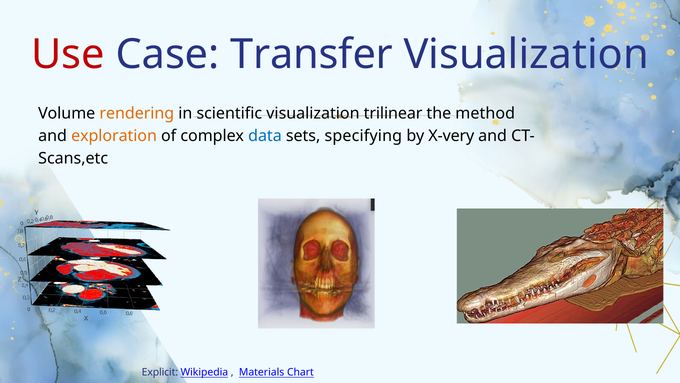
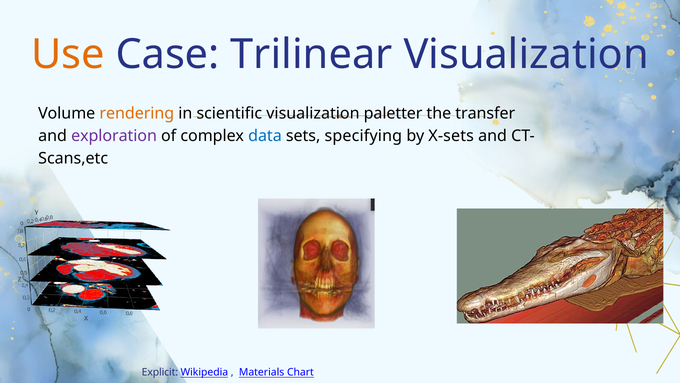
Use colour: red -> orange
Transfer: Transfer -> Trilinear
trilinear: trilinear -> paletter
method: method -> transfer
exploration colour: orange -> purple
X-very: X-very -> X-sets
